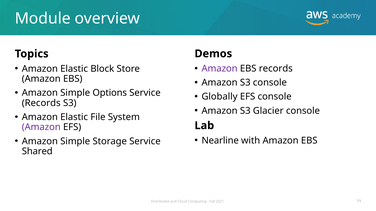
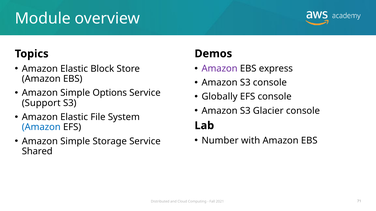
EBS records: records -> express
Records at (41, 103): Records -> Support
Amazon at (41, 127) colour: purple -> blue
Nearline: Nearline -> Number
